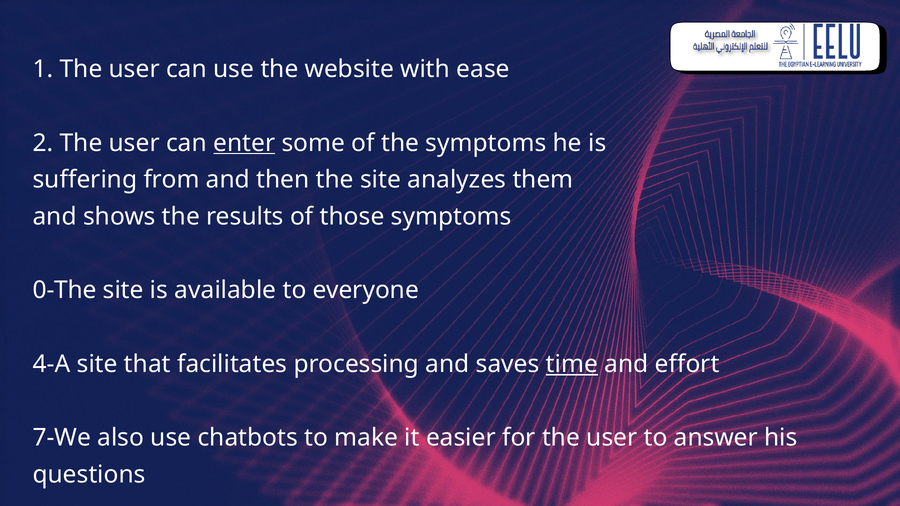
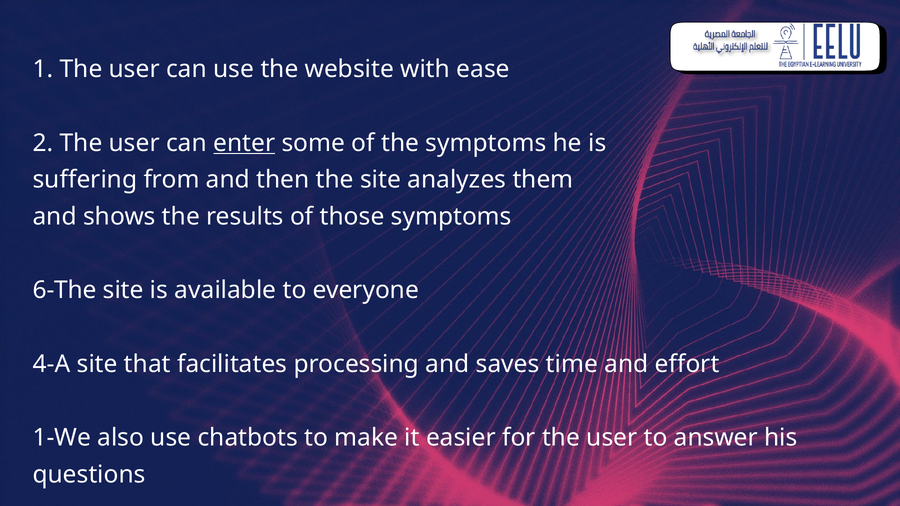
0-The: 0-The -> 6-The
time underline: present -> none
7-We: 7-We -> 1-We
